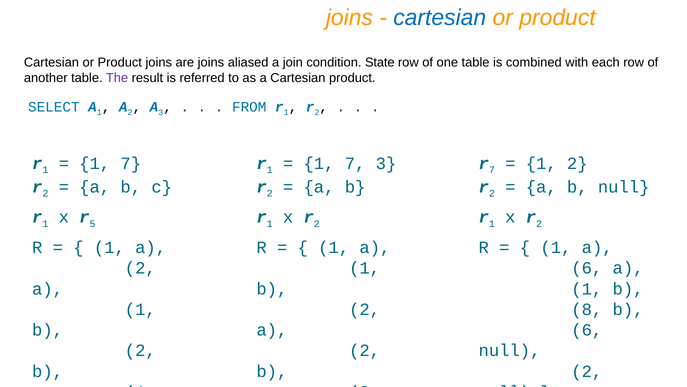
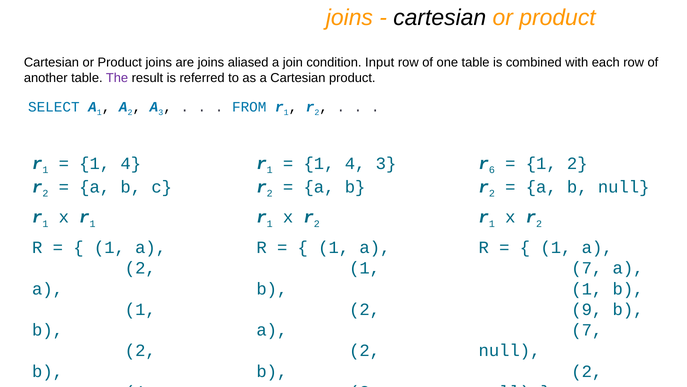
cartesian at (440, 18) colour: blue -> black
State: State -> Input
7 at (131, 163): 7 -> 4
7 at (355, 163): 7 -> 4
r 7: 7 -> 6
x r 5: 5 -> 1
6 at (587, 268): 6 -> 7
8: 8 -> 9
6 at (587, 330): 6 -> 7
